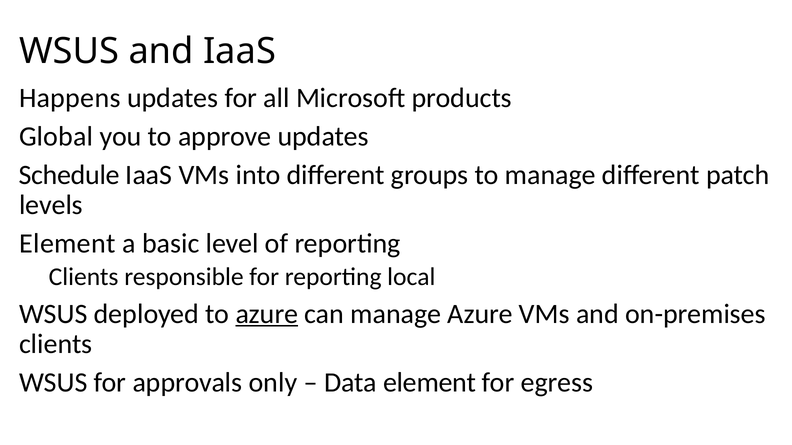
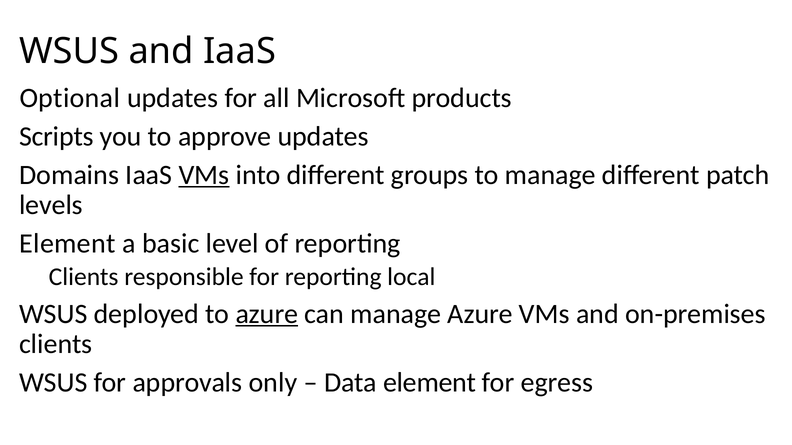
Happens: Happens -> Optional
Global: Global -> Scripts
Schedule: Schedule -> Domains
VMs at (204, 175) underline: none -> present
